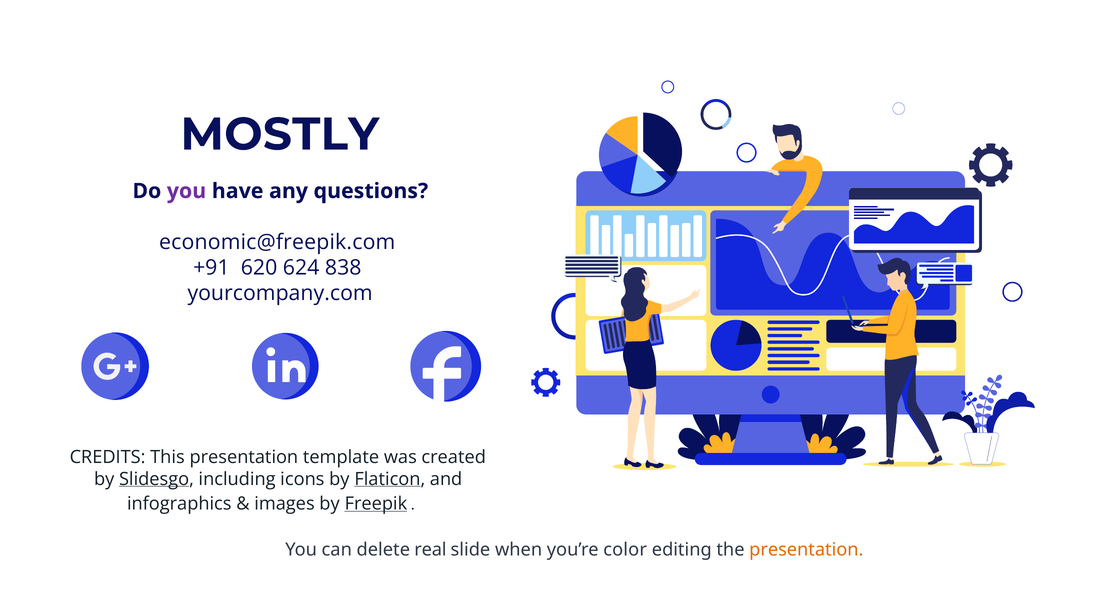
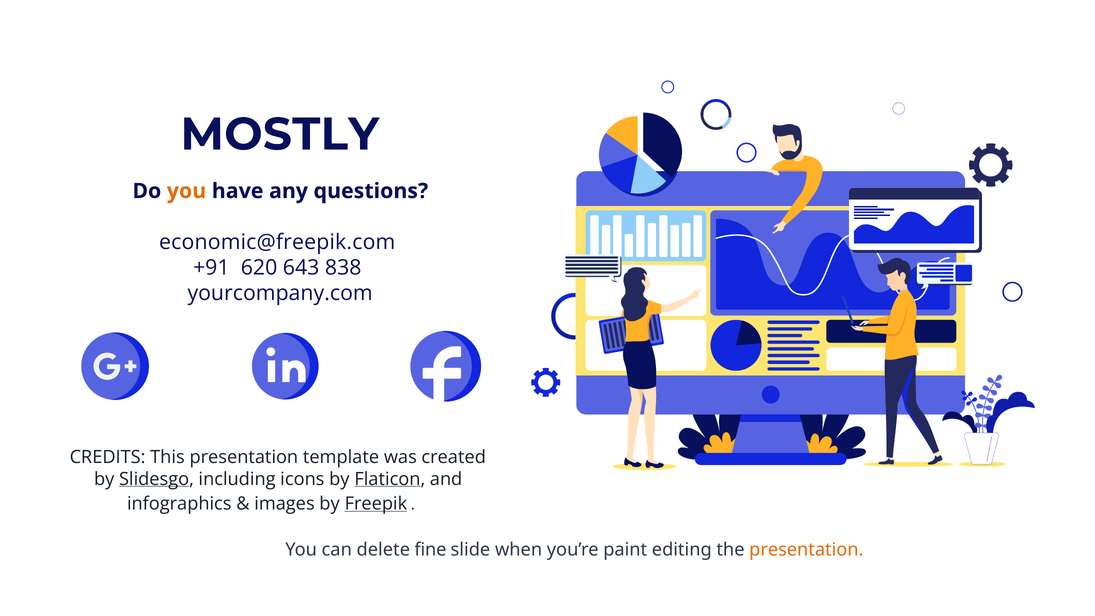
you at (187, 191) colour: purple -> orange
624: 624 -> 643
real: real -> fine
color: color -> paint
